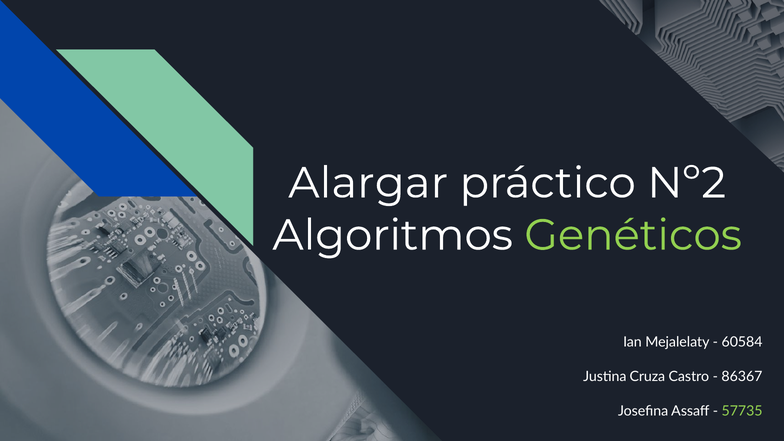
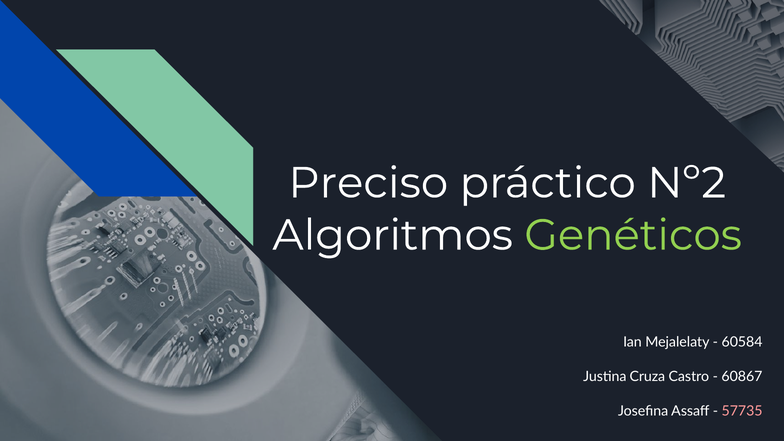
Alargar: Alargar -> Preciso
86367: 86367 -> 60867
57735 colour: light green -> pink
